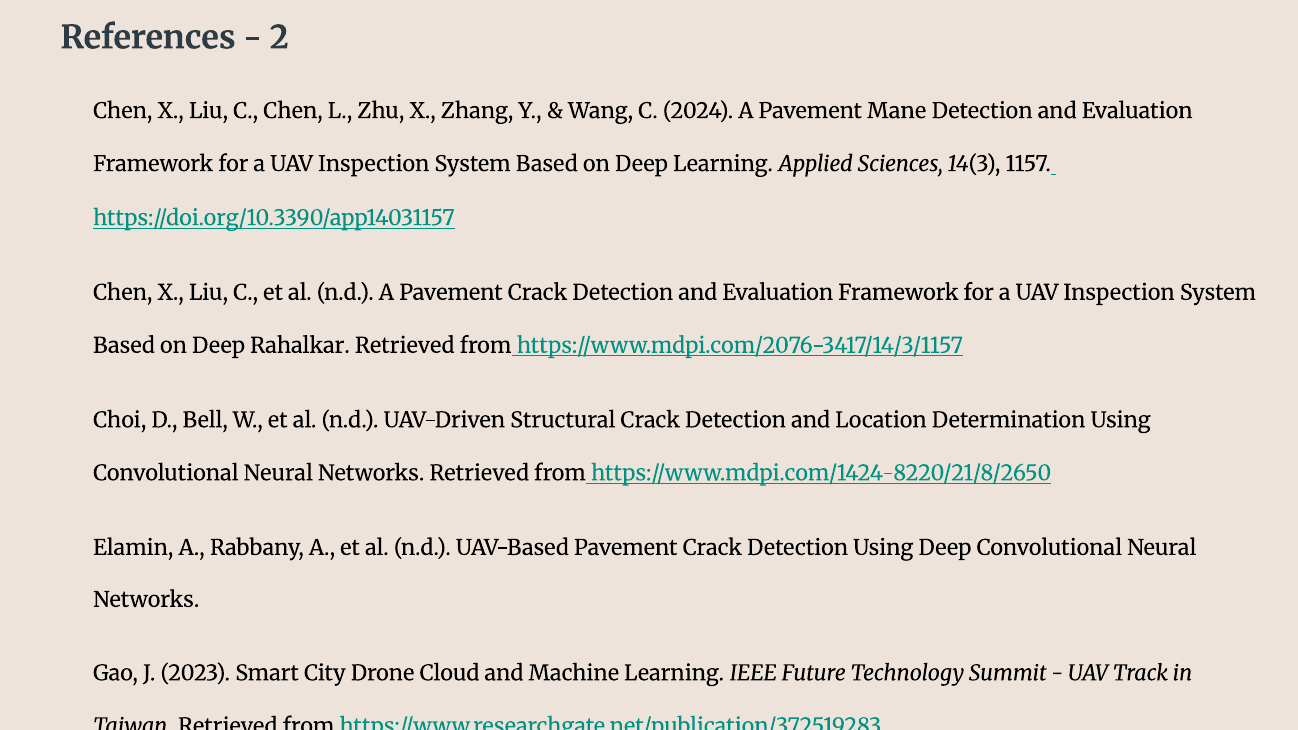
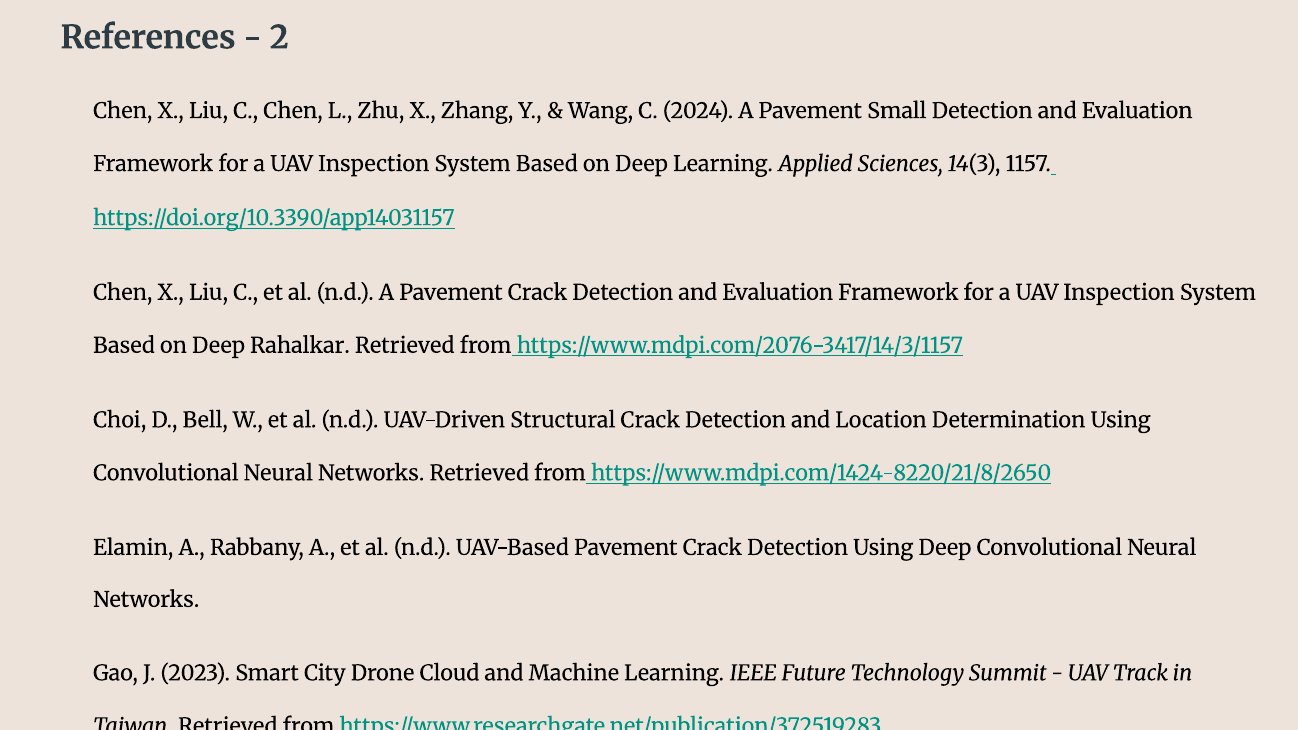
Mane: Mane -> Small
